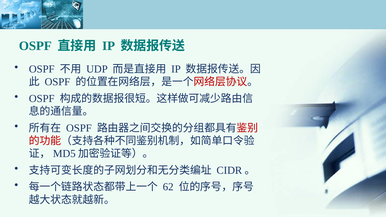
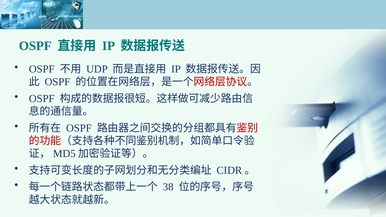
62: 62 -> 38
